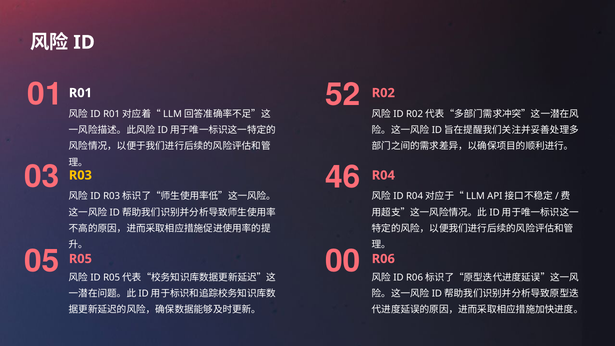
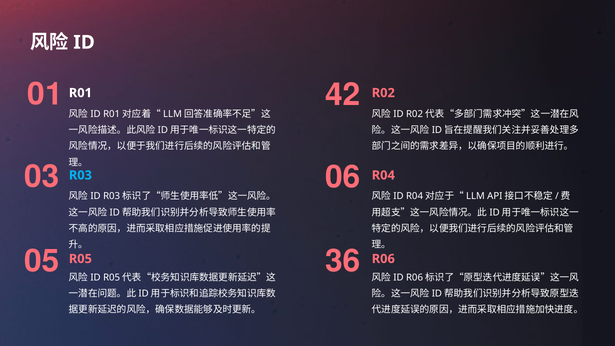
52: 52 -> 42
46: 46 -> 06
R03 colour: yellow -> light blue
00: 00 -> 36
